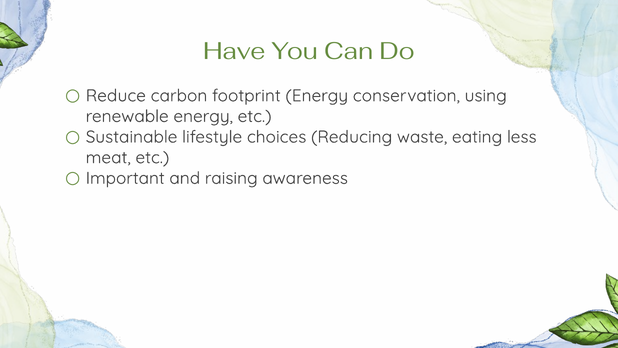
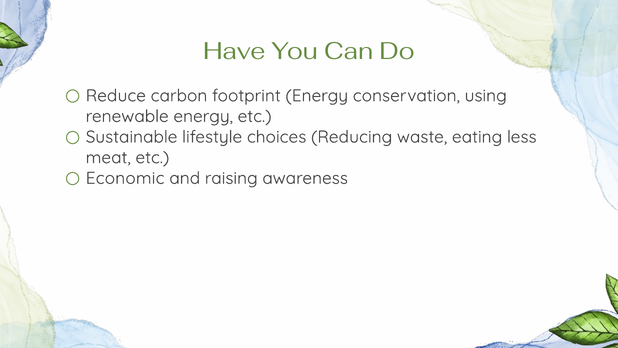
Important: Important -> Economic
